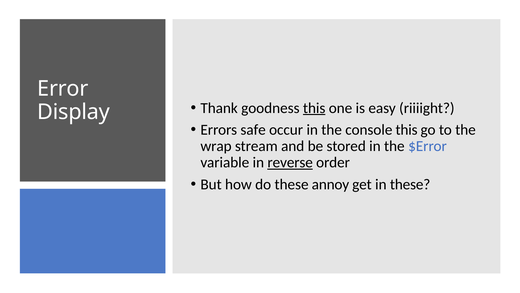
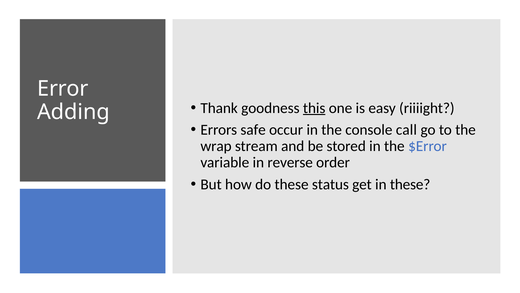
Display: Display -> Adding
console this: this -> call
reverse underline: present -> none
annoy: annoy -> status
